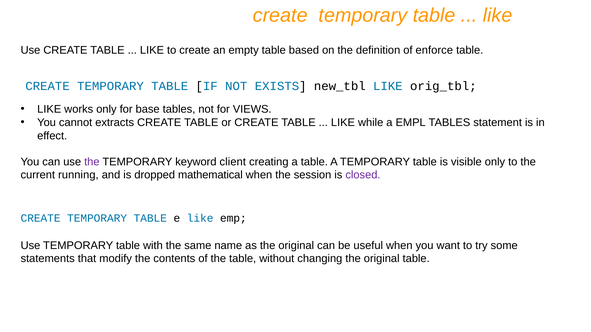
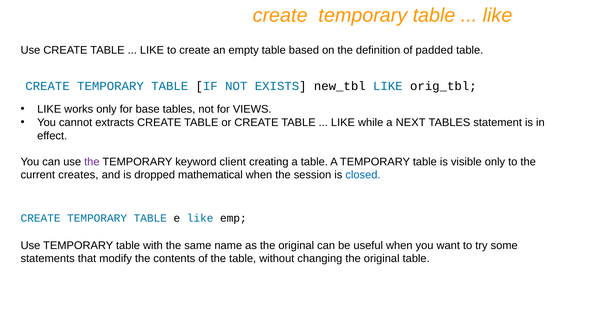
enforce: enforce -> padded
EMPL: EMPL -> NEXT
running: running -> creates
closed colour: purple -> blue
